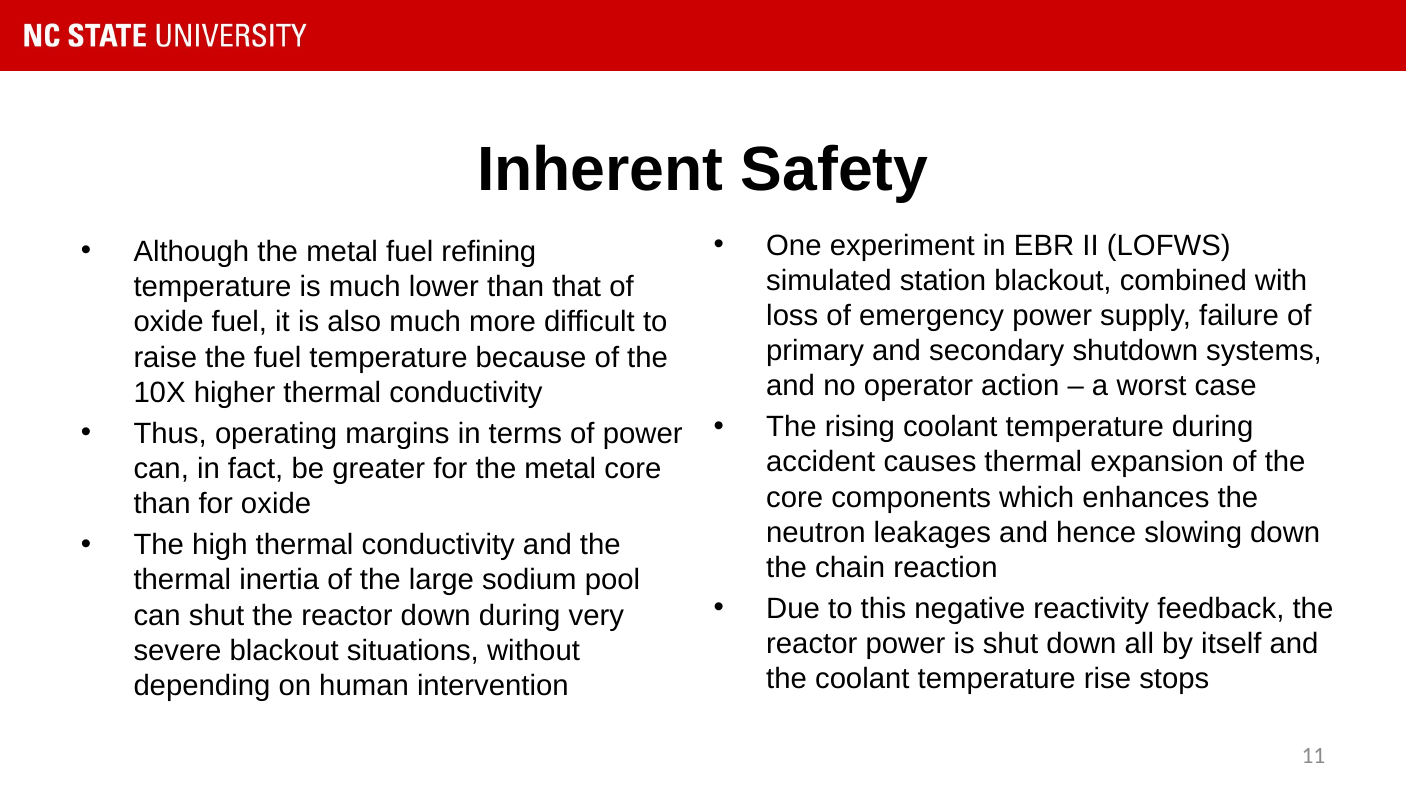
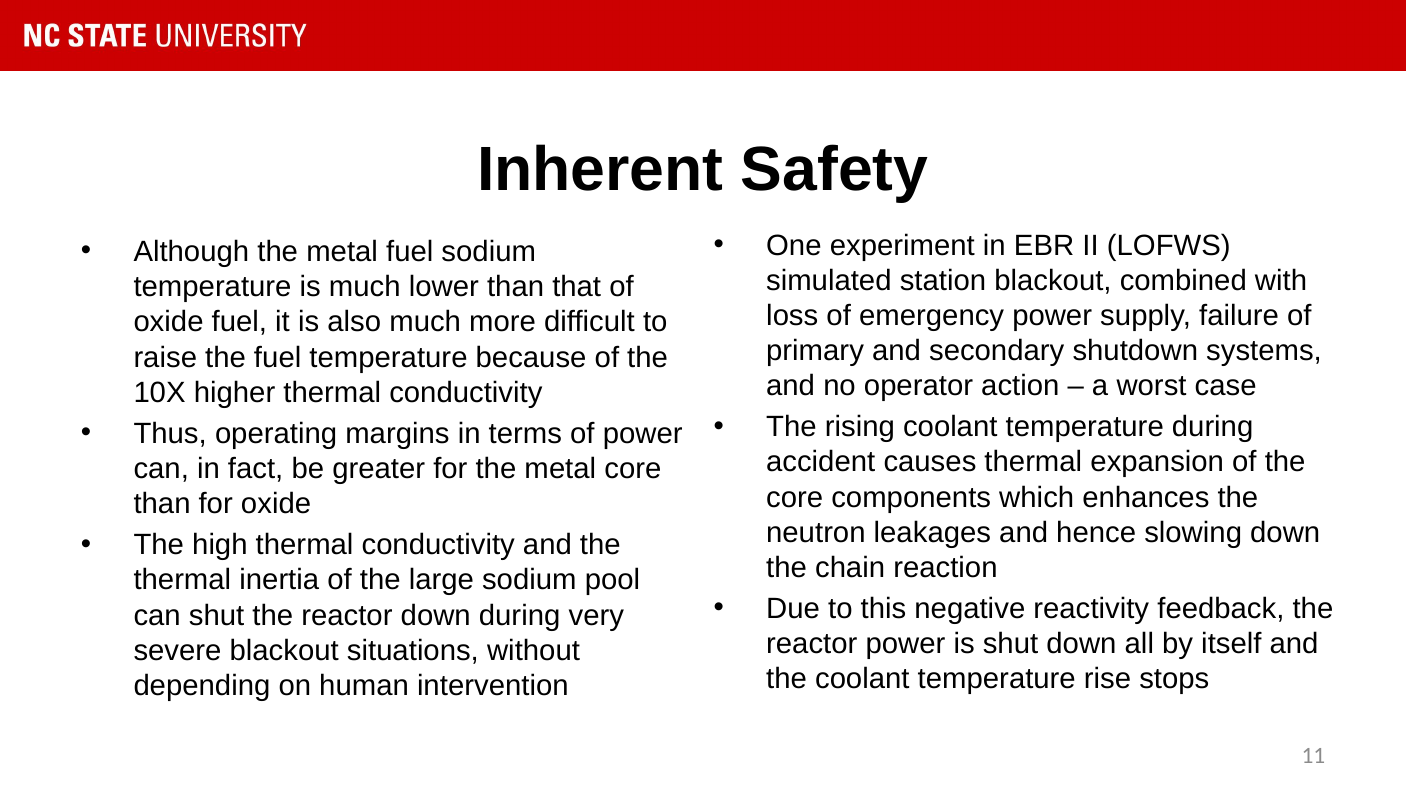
fuel refining: refining -> sodium
